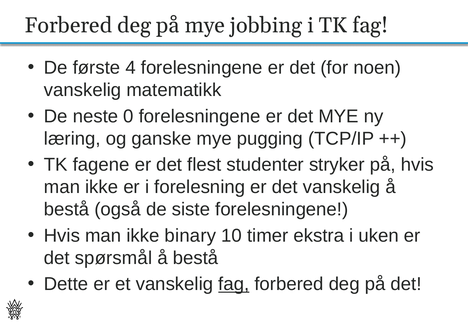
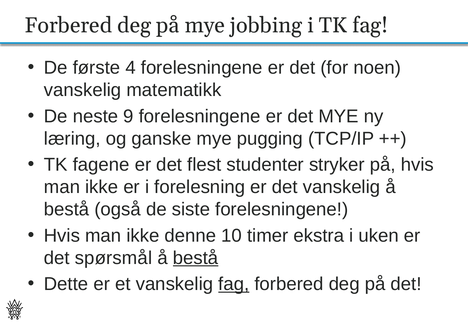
0: 0 -> 9
binary: binary -> denne
bestå at (196, 258) underline: none -> present
